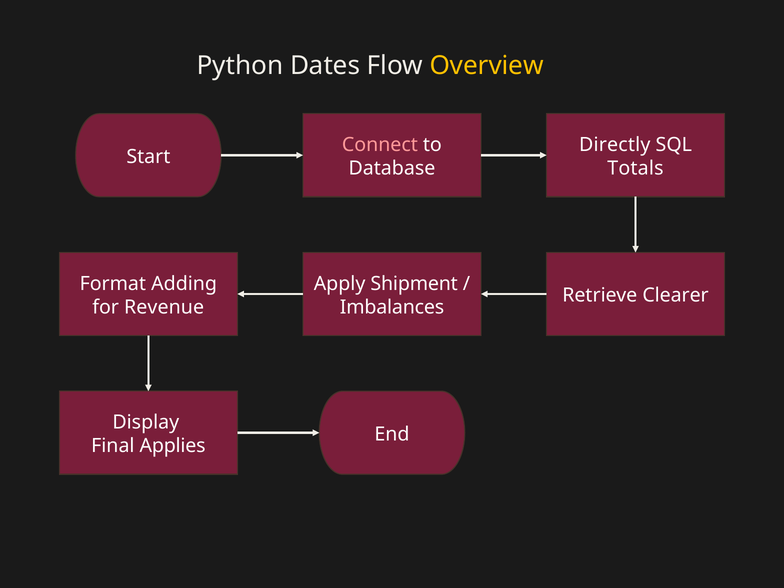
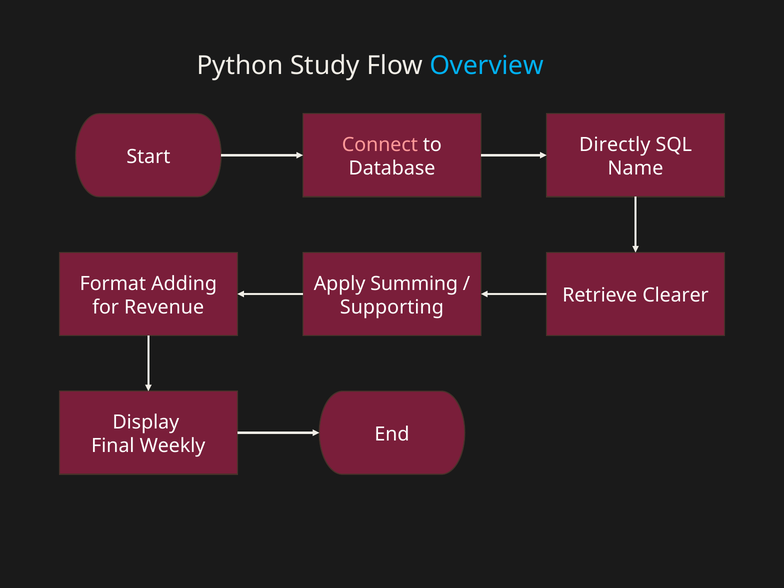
Dates: Dates -> Study
Overview colour: yellow -> light blue
Totals: Totals -> Name
Shipment: Shipment -> Summing
Imbalances: Imbalances -> Supporting
Applies: Applies -> Weekly
